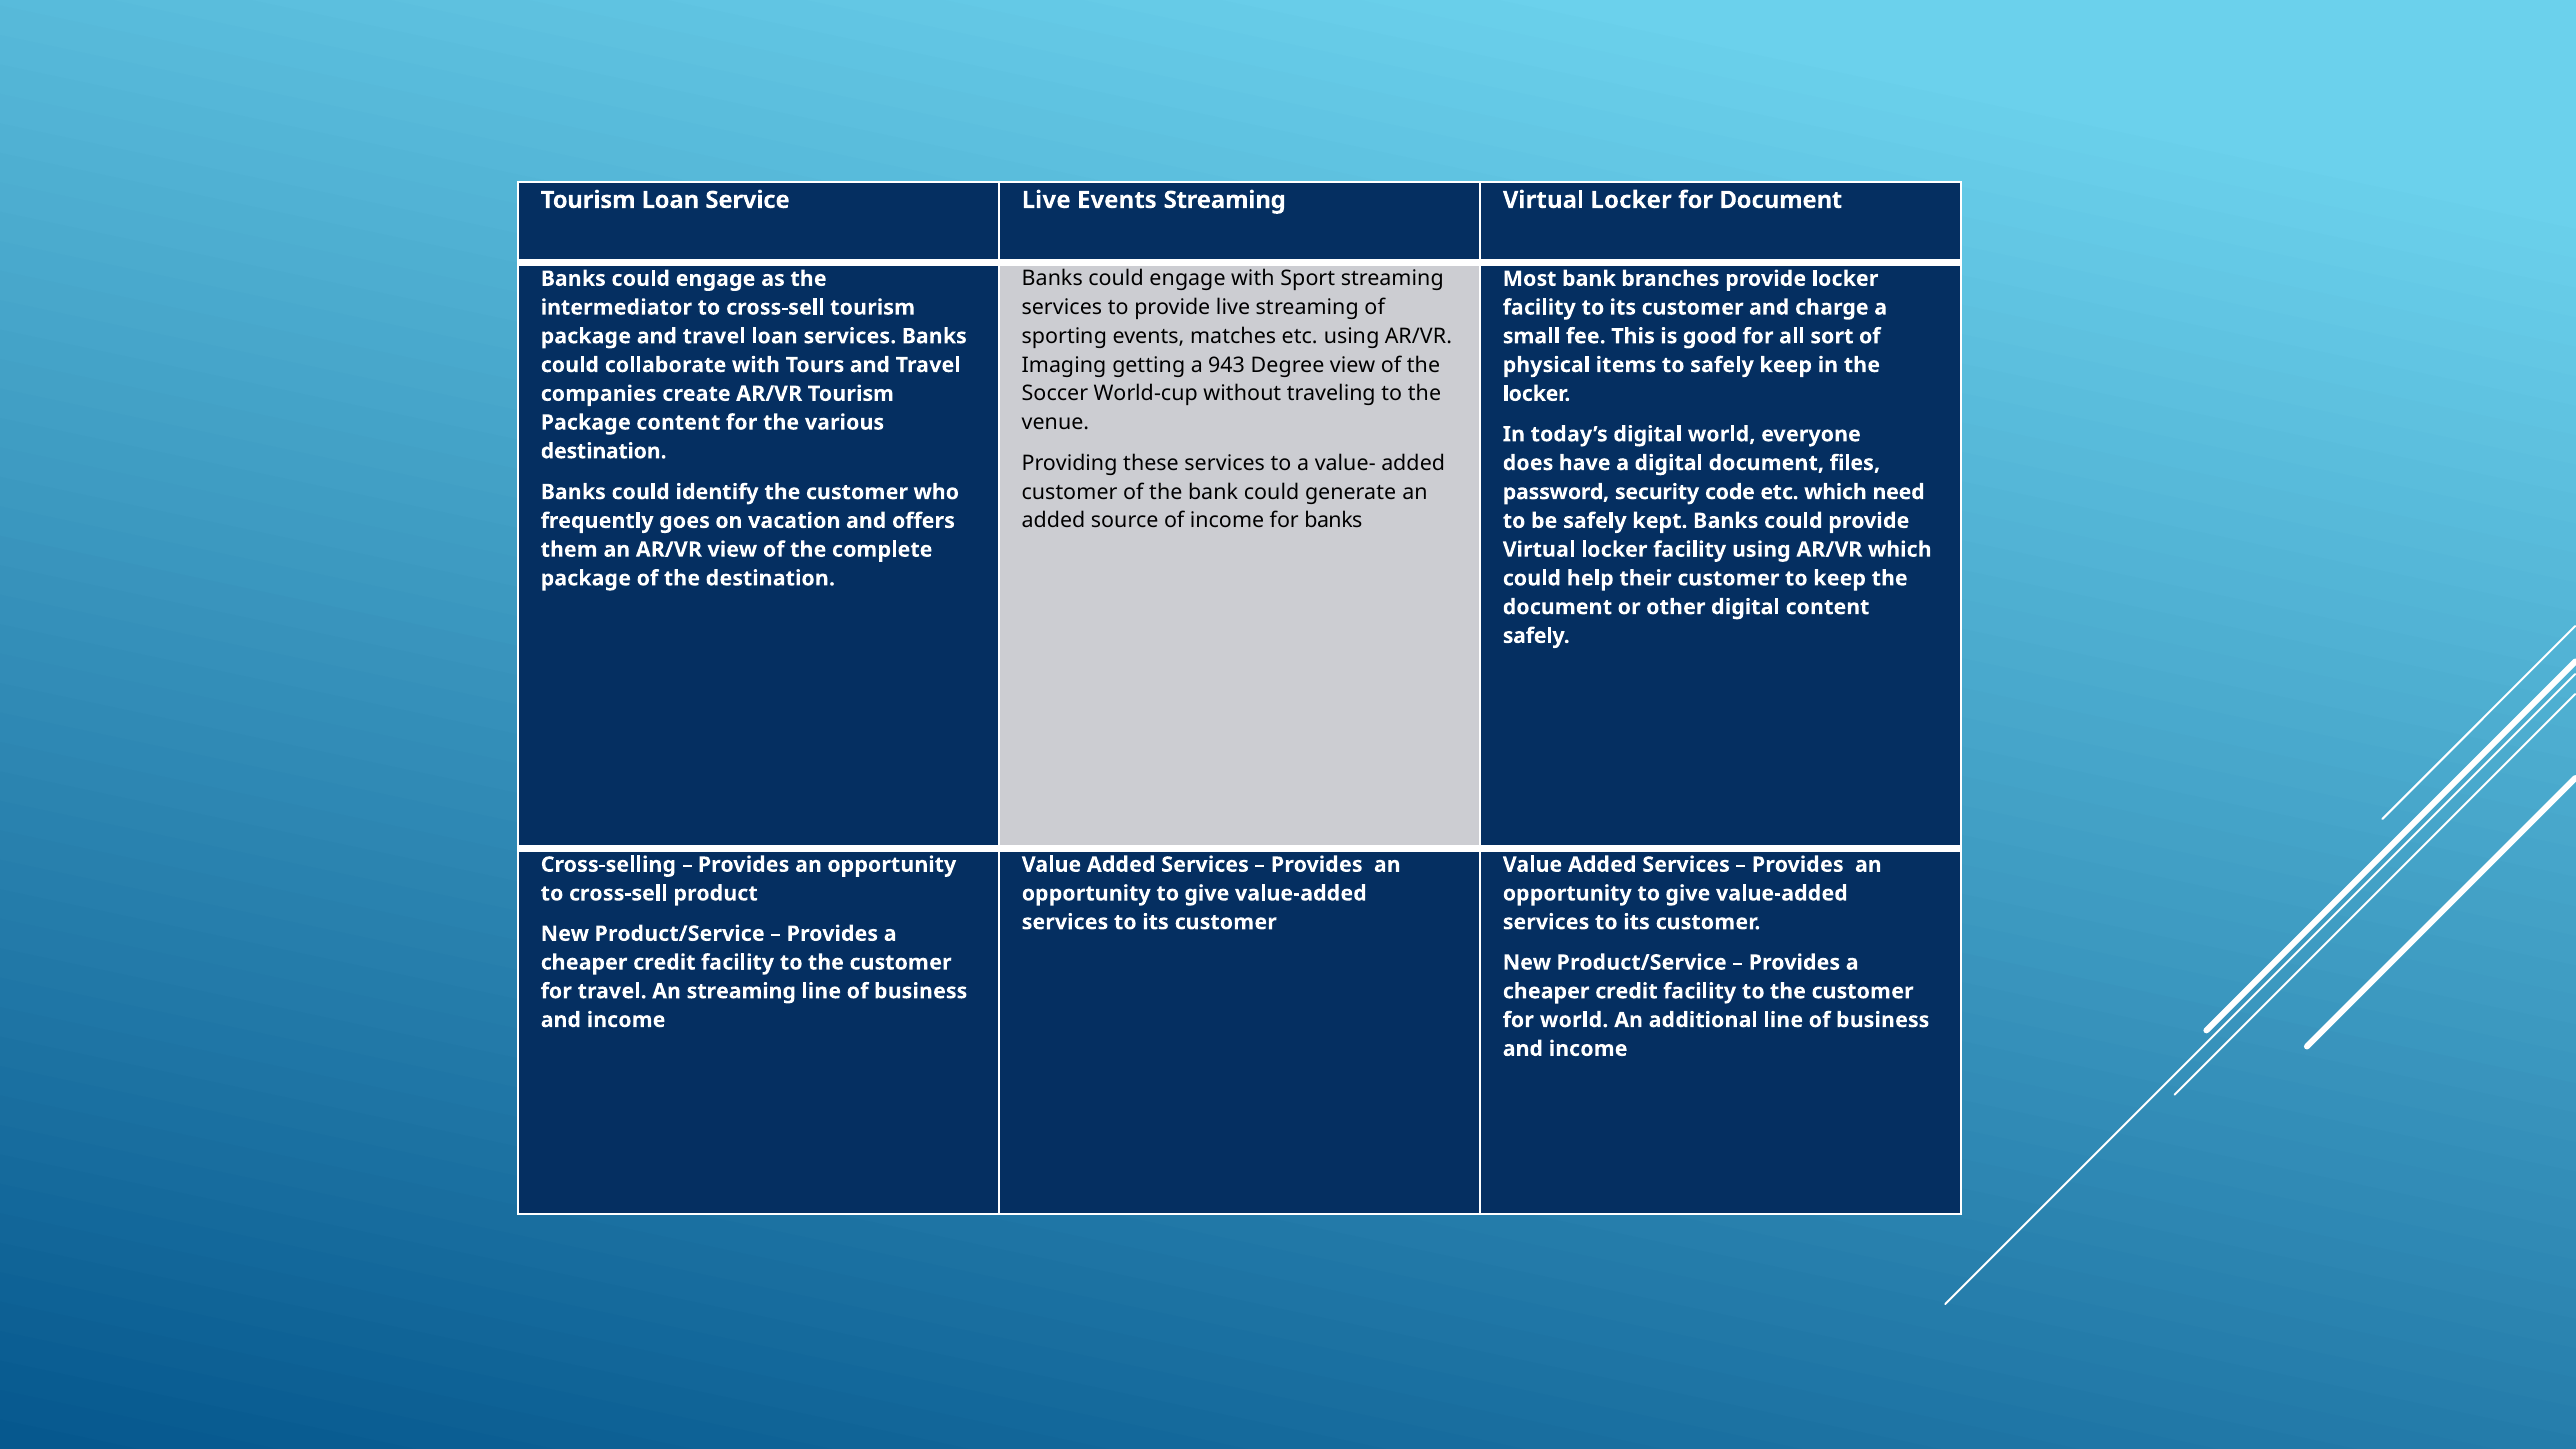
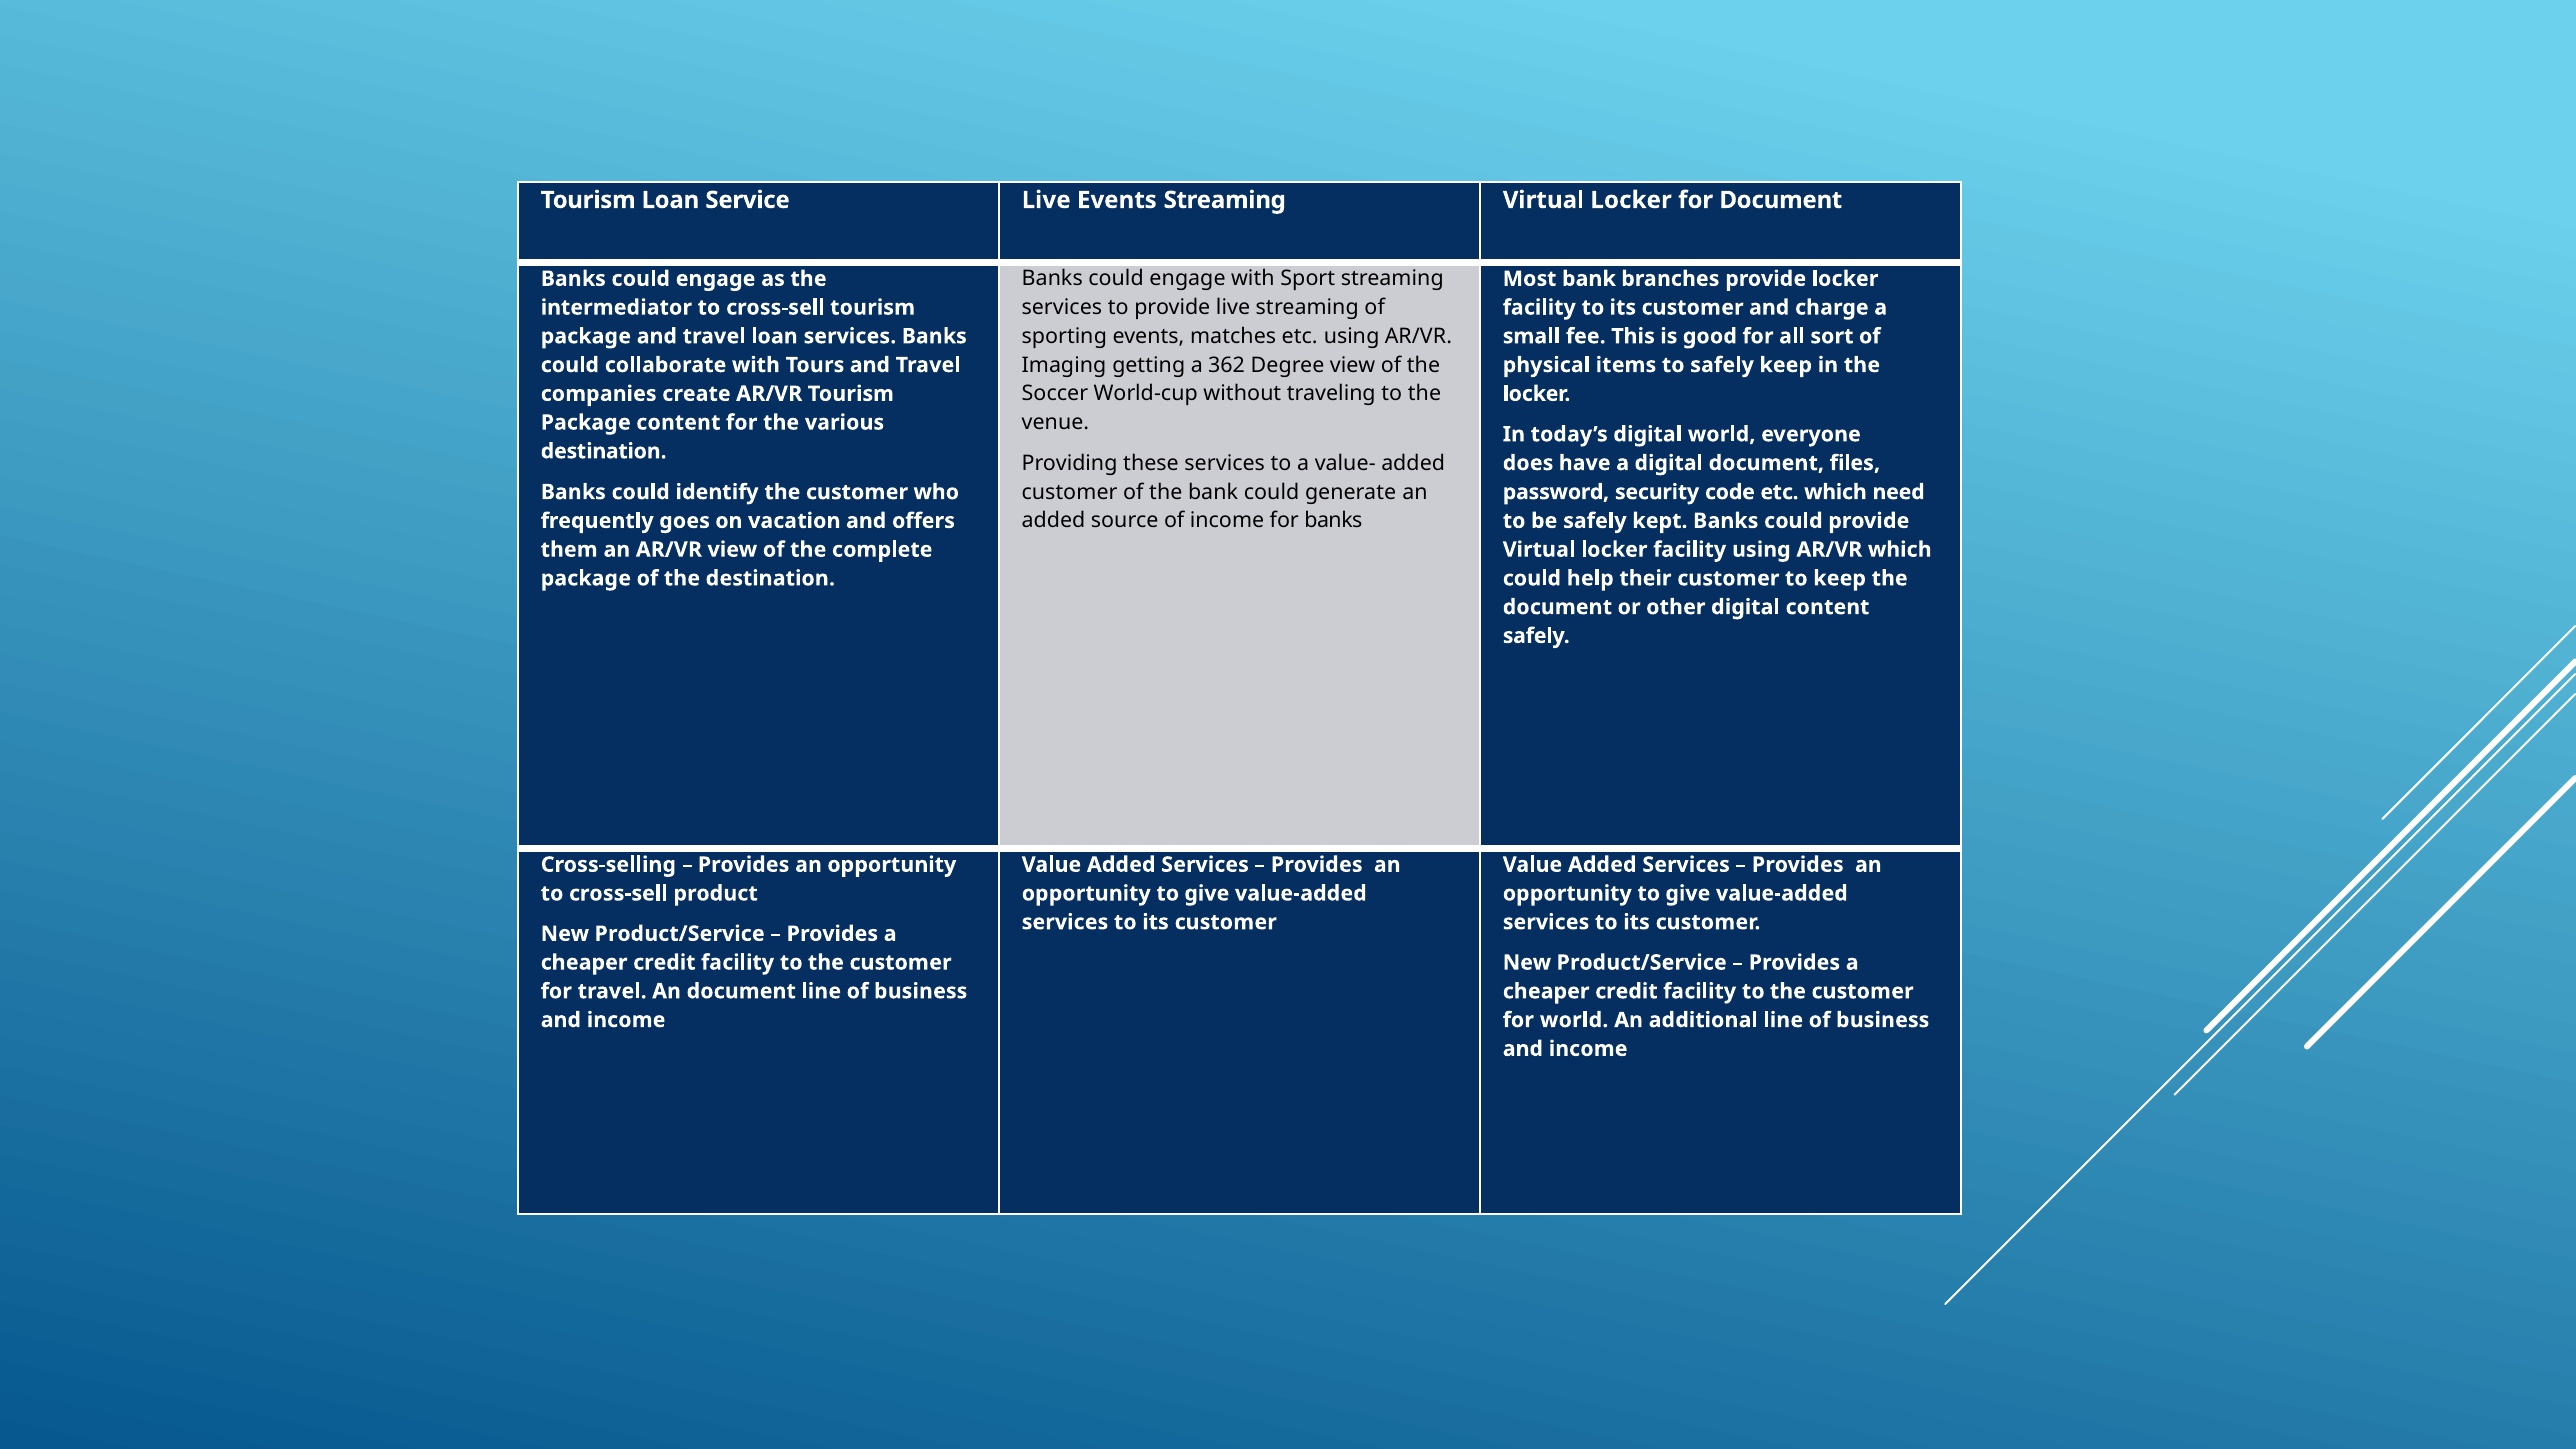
943: 943 -> 362
An streaming: streaming -> document
